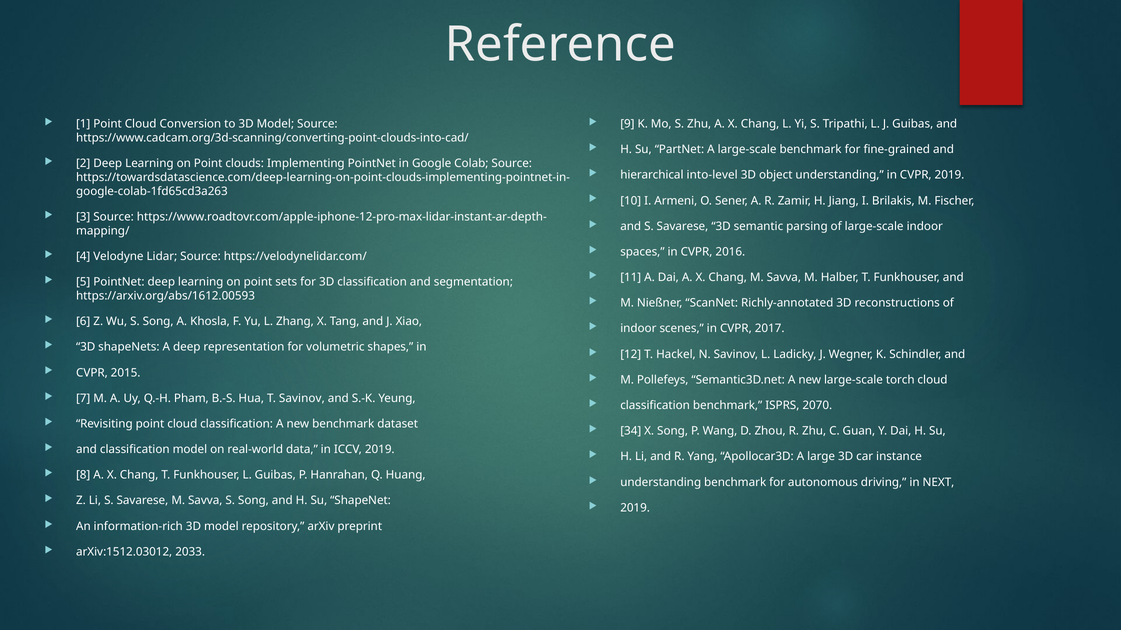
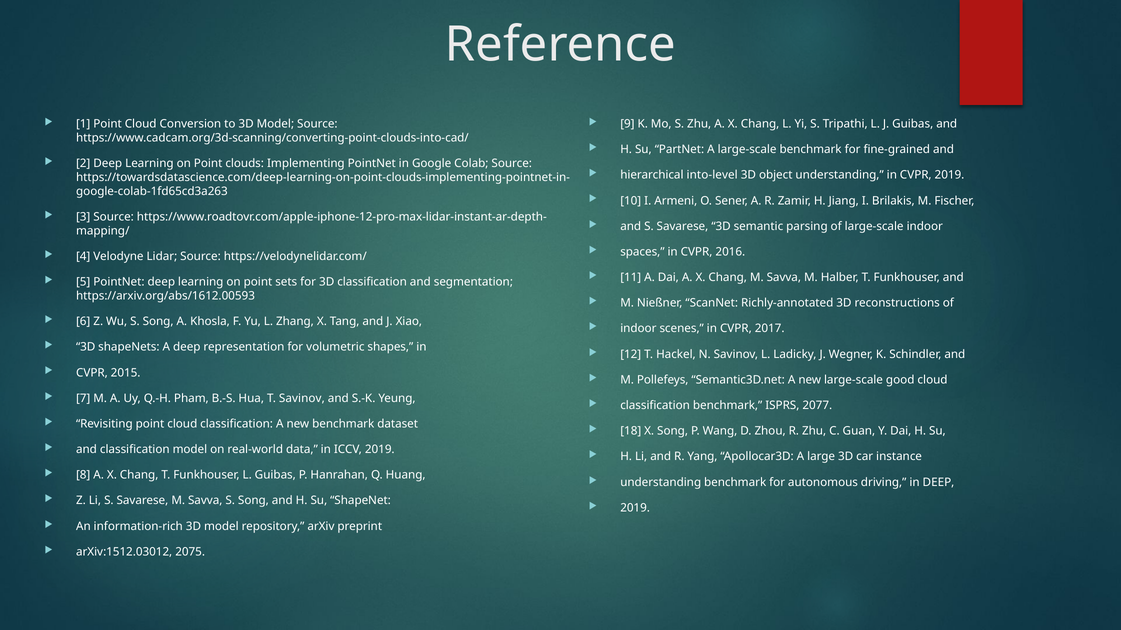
torch: torch -> good
2070: 2070 -> 2077
34: 34 -> 18
in NEXT: NEXT -> DEEP
2033: 2033 -> 2075
